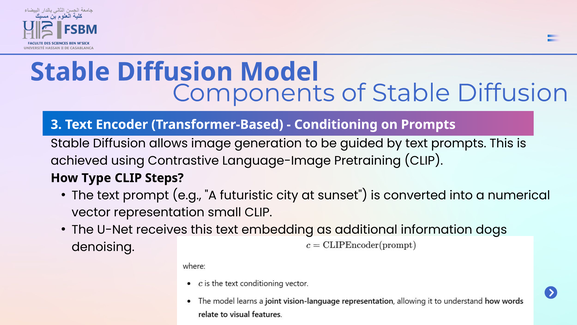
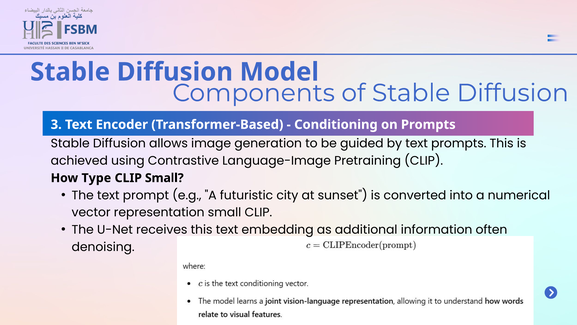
CLIP Steps: Steps -> Small
dogs: dogs -> often
